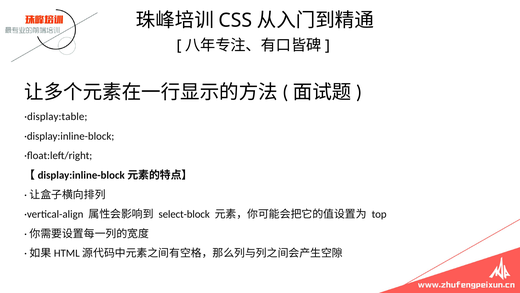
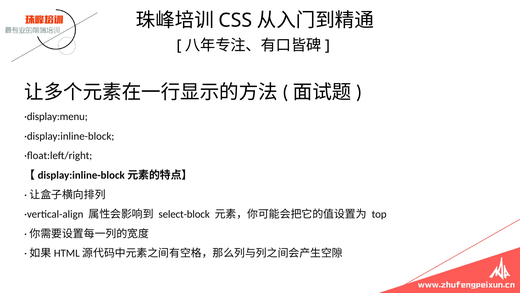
·display:table: ·display:table -> ·display:menu
